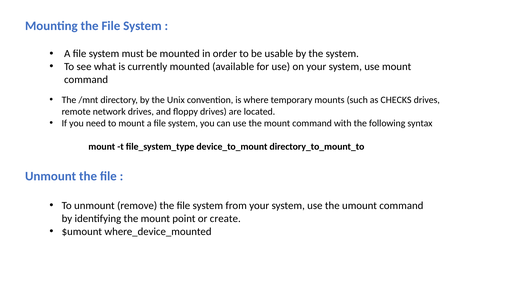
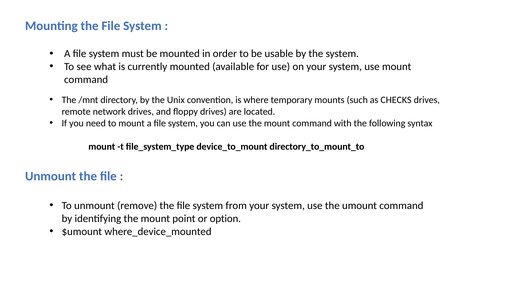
create: create -> option
